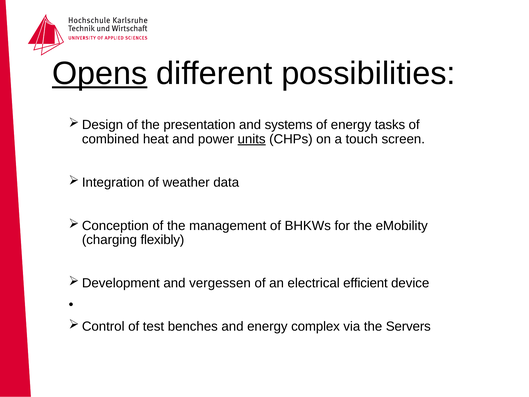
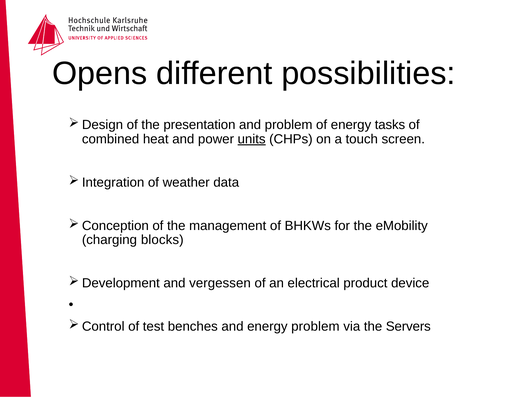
Opens underline: present -> none
and systems: systems -> problem
flexibly: flexibly -> blocks
efficient: efficient -> product
energy complex: complex -> problem
